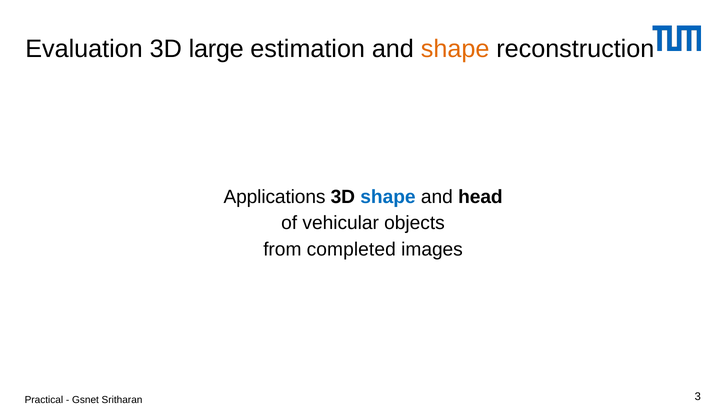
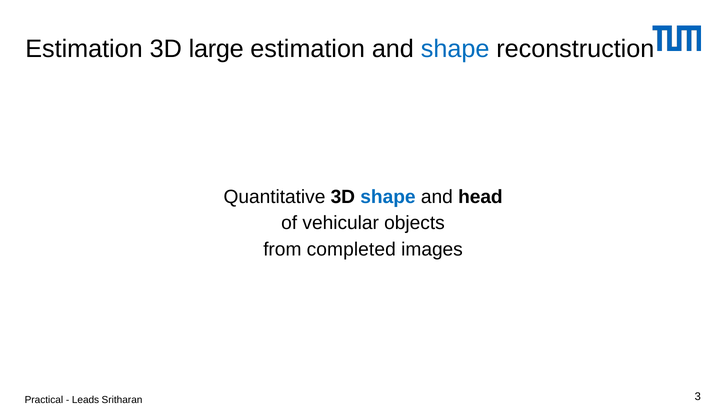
Evaluation at (84, 49): Evaluation -> Estimation
shape at (455, 49) colour: orange -> blue
Applications: Applications -> Quantitative
Gsnet: Gsnet -> Leads
